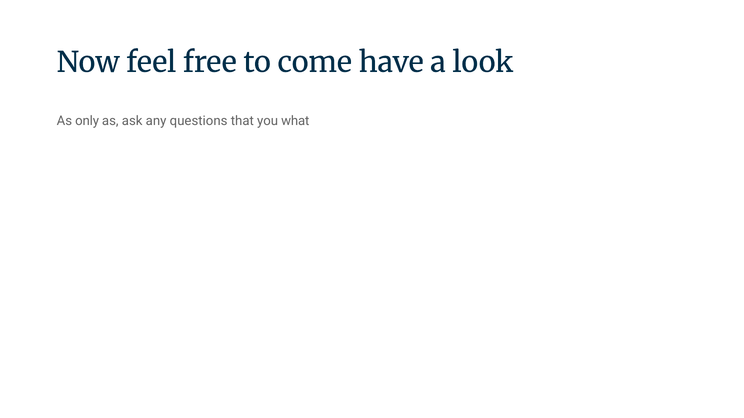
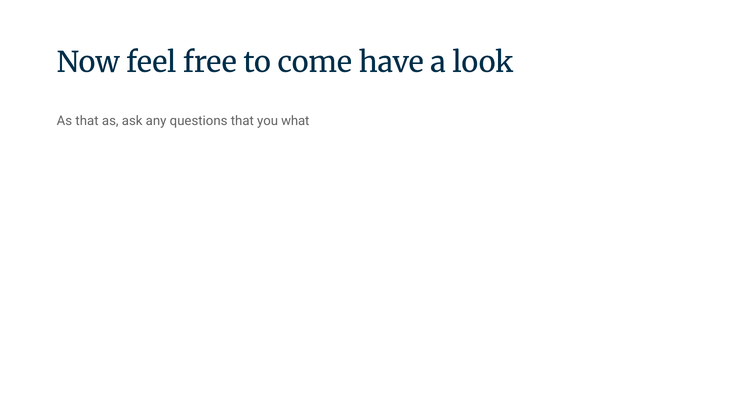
As only: only -> that
